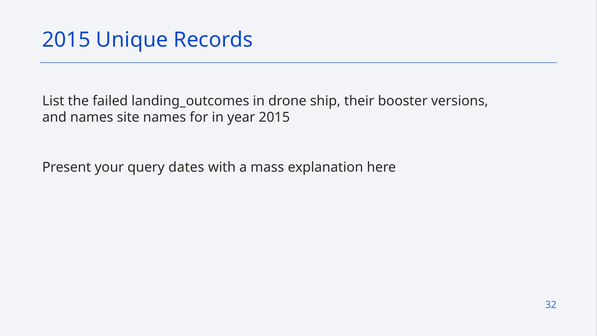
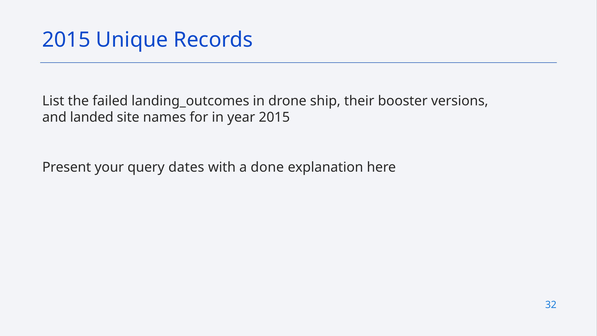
and names: names -> landed
mass: mass -> done
